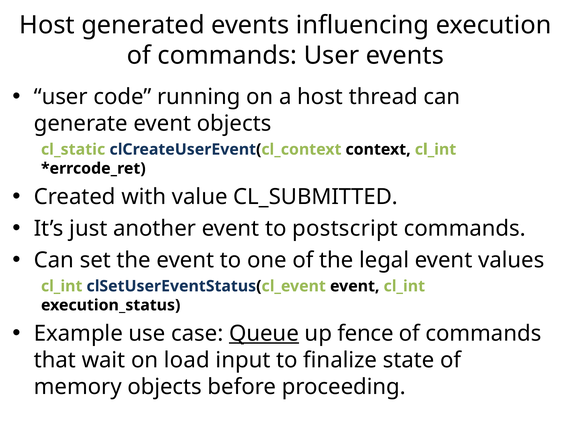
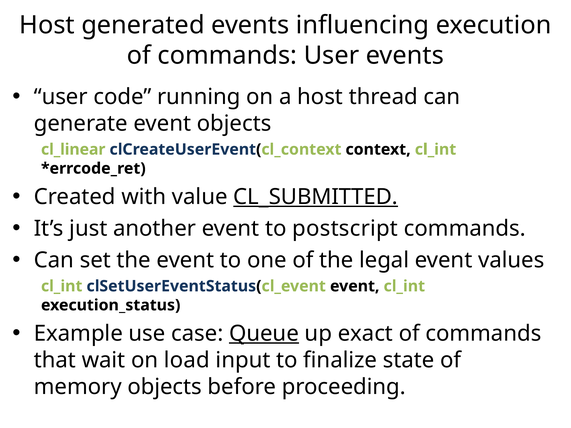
cl_static: cl_static -> cl_linear
CL_SUBMITTED underline: none -> present
fence: fence -> exact
